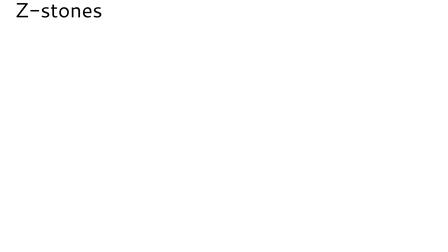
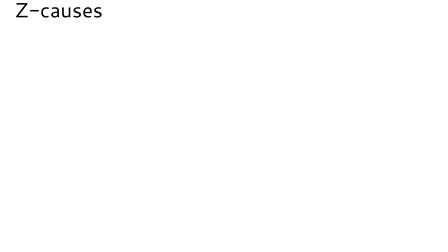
Z-stones: Z-stones -> Z-causes
